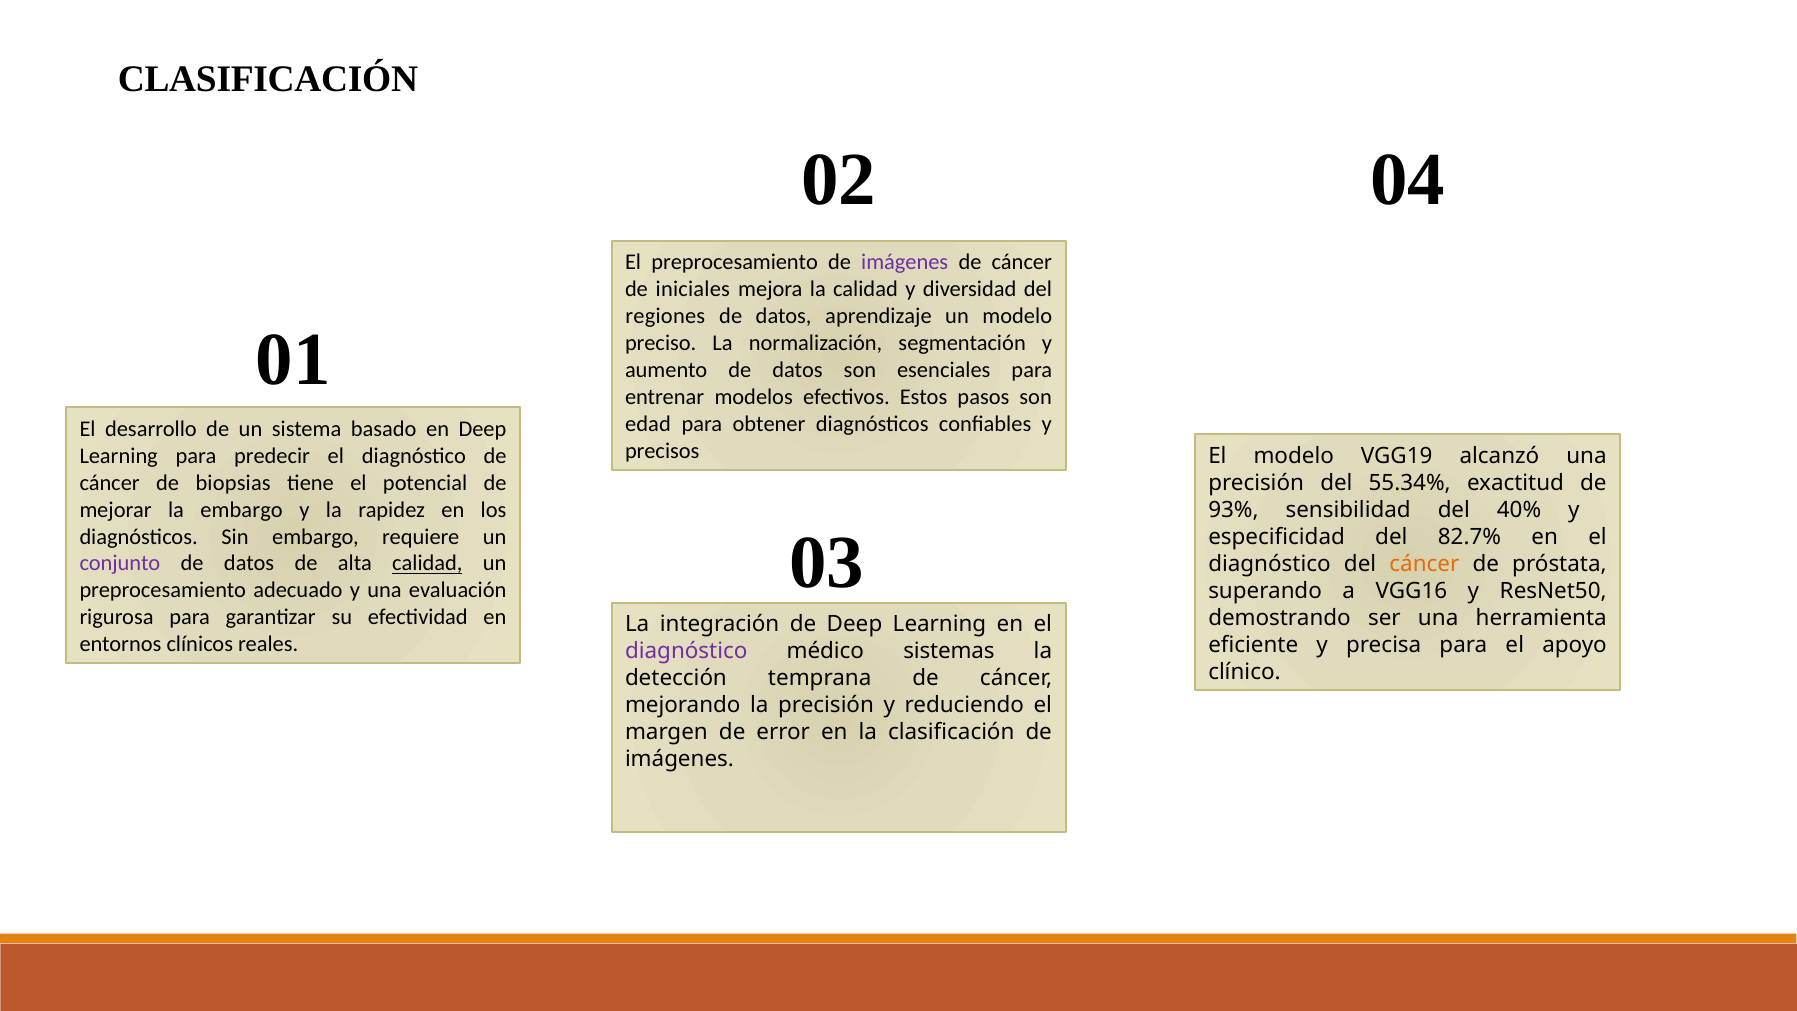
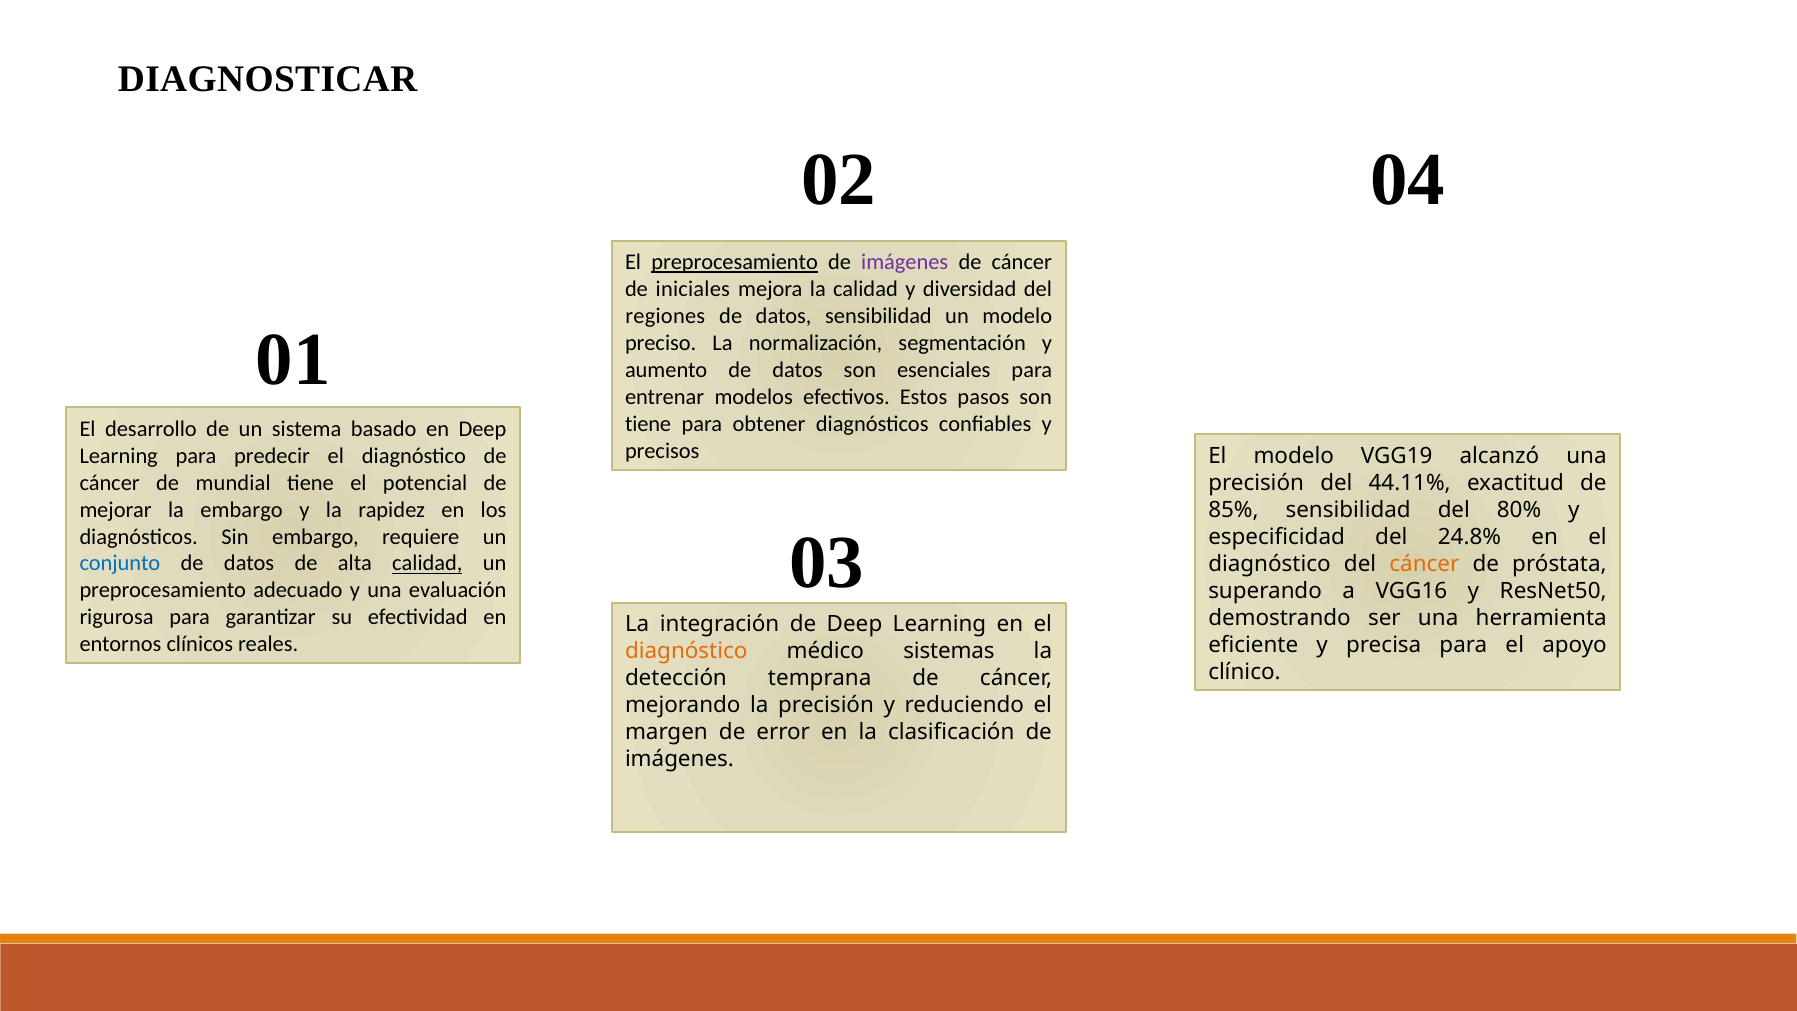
CLASIFICACIÓN at (268, 79): CLASIFICACIÓN -> DIAGNOSTICAR
preprocesamiento at (735, 262) underline: none -> present
datos aprendizaje: aprendizaje -> sensibilidad
edad at (648, 424): edad -> tiene
biopsias: biopsias -> mundial
55.34%: 55.34% -> 44.11%
93%: 93% -> 85%
40%: 40% -> 80%
82.7%: 82.7% -> 24.8%
conjunto colour: purple -> blue
diagnóstico at (686, 651) colour: purple -> orange
